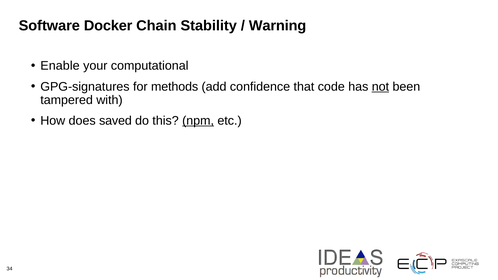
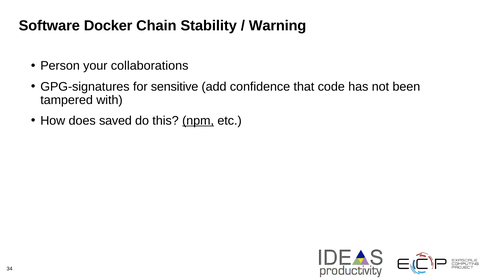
Enable: Enable -> Person
computational: computational -> collaborations
methods: methods -> sensitive
not underline: present -> none
